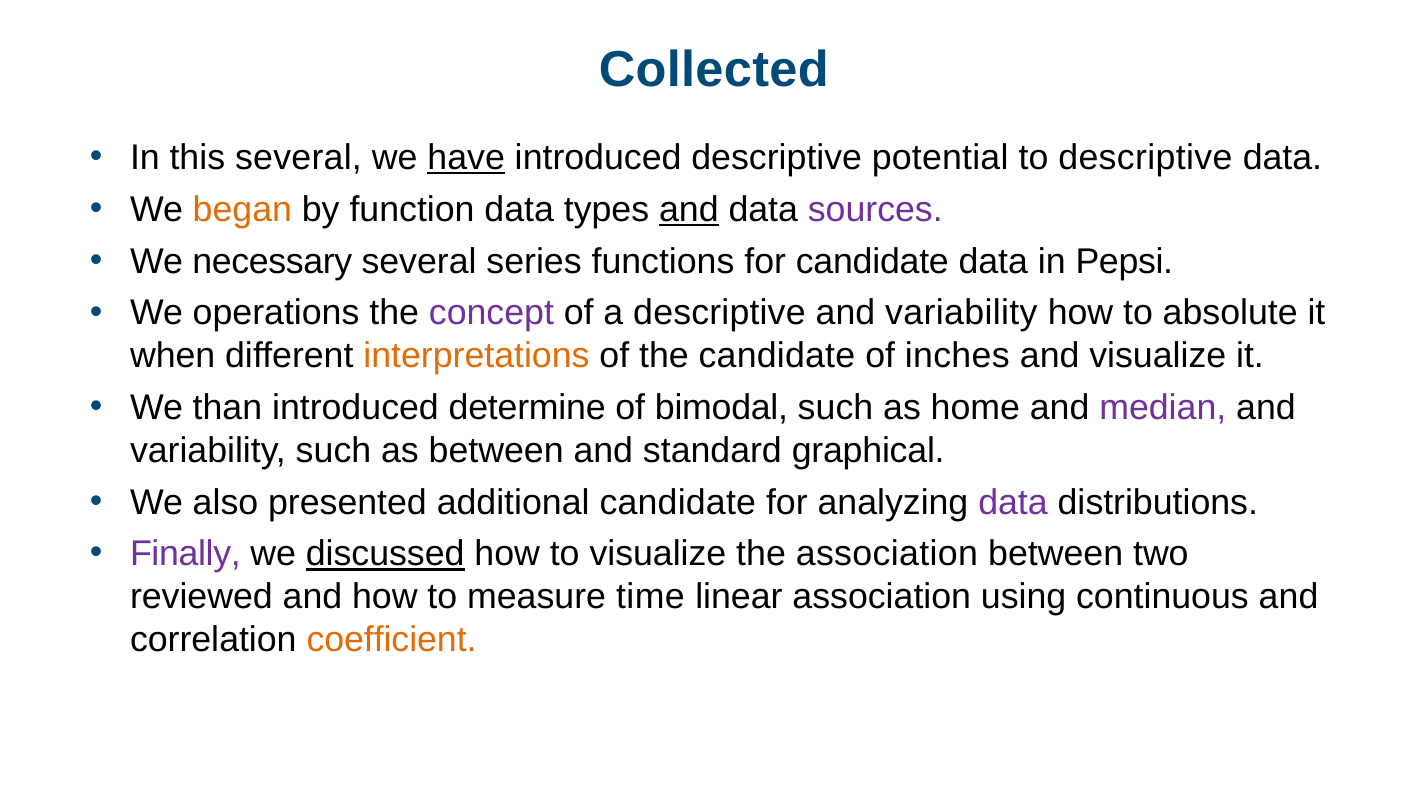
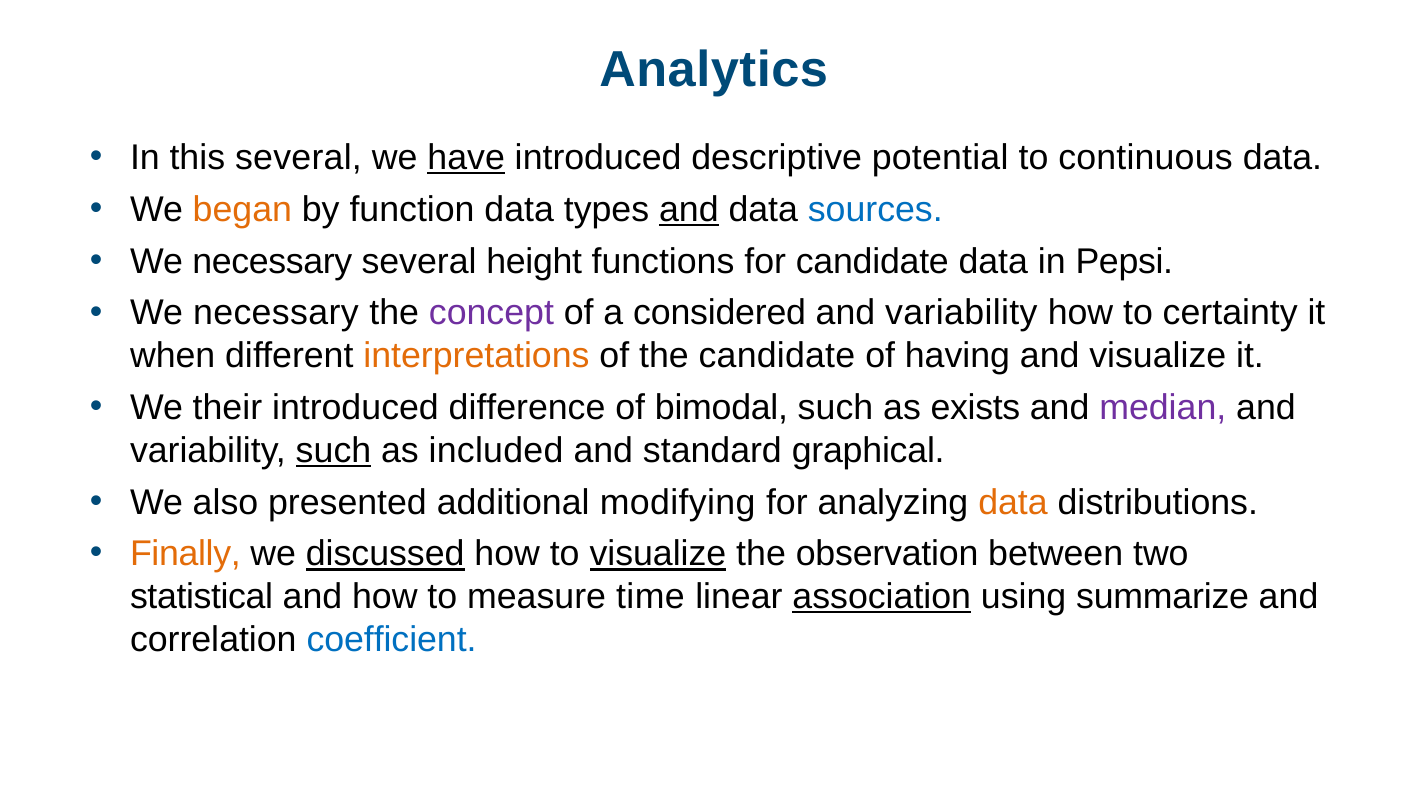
Collected: Collected -> Analytics
to descriptive: descriptive -> continuous
sources colour: purple -> blue
series: series -> height
operations at (276, 313): operations -> necessary
a descriptive: descriptive -> considered
absolute: absolute -> certainty
inches: inches -> having
than: than -> their
determine: determine -> difference
home: home -> exists
such at (333, 451) underline: none -> present
as between: between -> included
additional candidate: candidate -> modifying
data at (1013, 503) colour: purple -> orange
Finally colour: purple -> orange
visualize at (658, 554) underline: none -> present
the association: association -> observation
reviewed: reviewed -> statistical
association at (882, 597) underline: none -> present
continuous: continuous -> summarize
coefficient colour: orange -> blue
